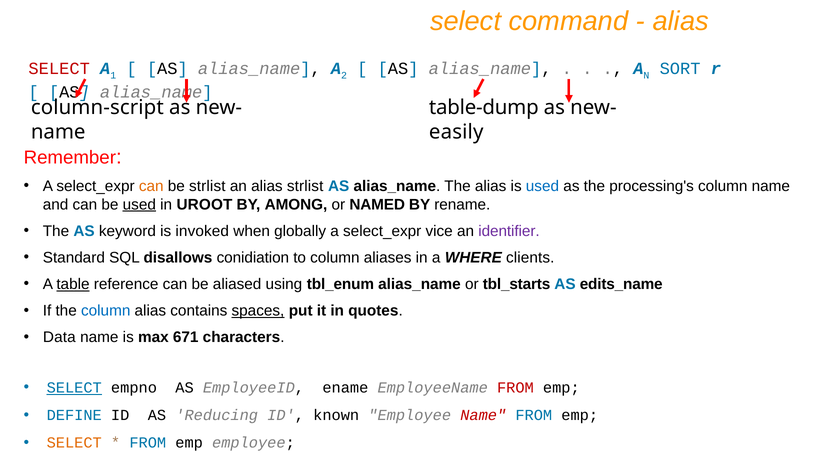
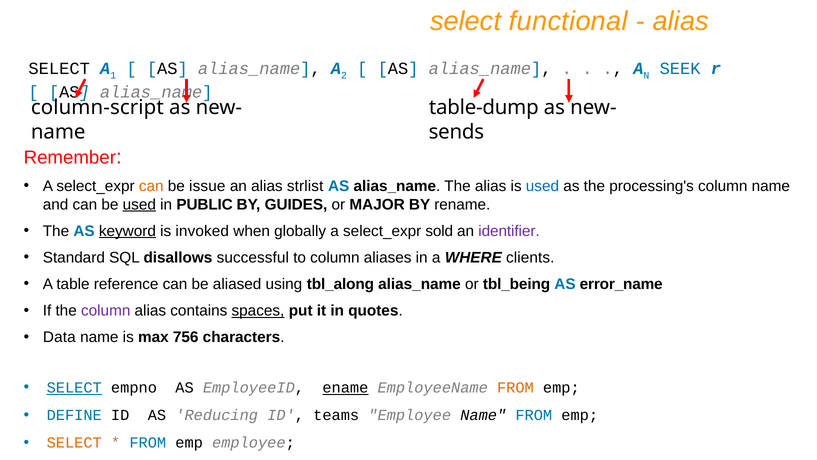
command: command -> functional
SELECT at (59, 69) colour: red -> black
SORT: SORT -> SEEK
easily: easily -> sends
be strlist: strlist -> issue
UROOT: UROOT -> PUBLIC
AMONG: AMONG -> GUIDES
NAMED: NAMED -> MAJOR
keyword underline: none -> present
vice: vice -> sold
conidiation: conidiation -> successful
table underline: present -> none
tbl_enum: tbl_enum -> tbl_along
tbl_starts: tbl_starts -> tbl_being
edits_name: edits_name -> error_name
column at (106, 310) colour: blue -> purple
671: 671 -> 756
ename underline: none -> present
FROM at (515, 387) colour: red -> orange
known: known -> teams
Name at (483, 415) colour: red -> black
